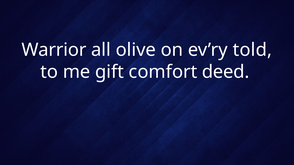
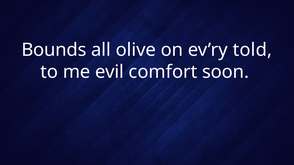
Warrior: Warrior -> Bounds
gift: gift -> evil
deed: deed -> soon
